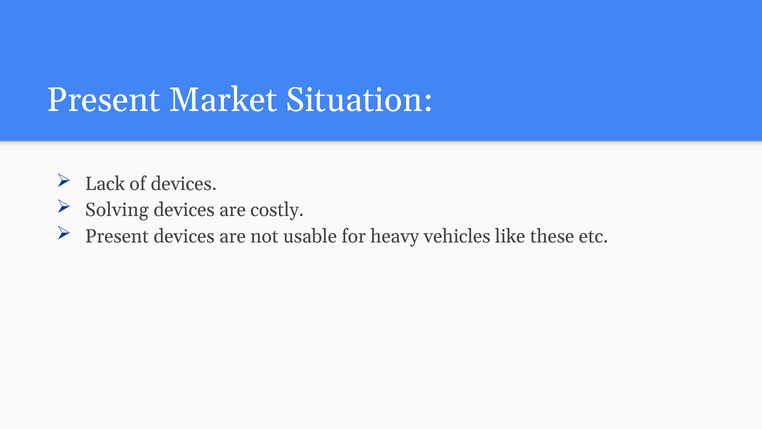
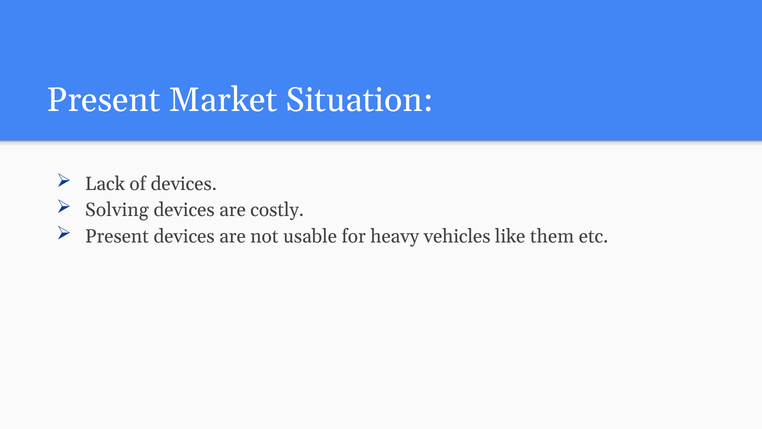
these: these -> them
